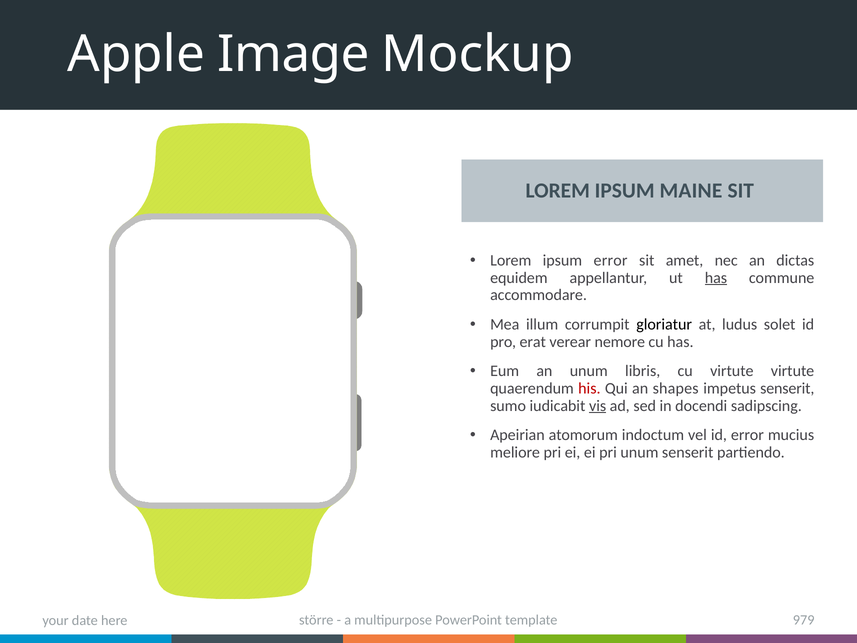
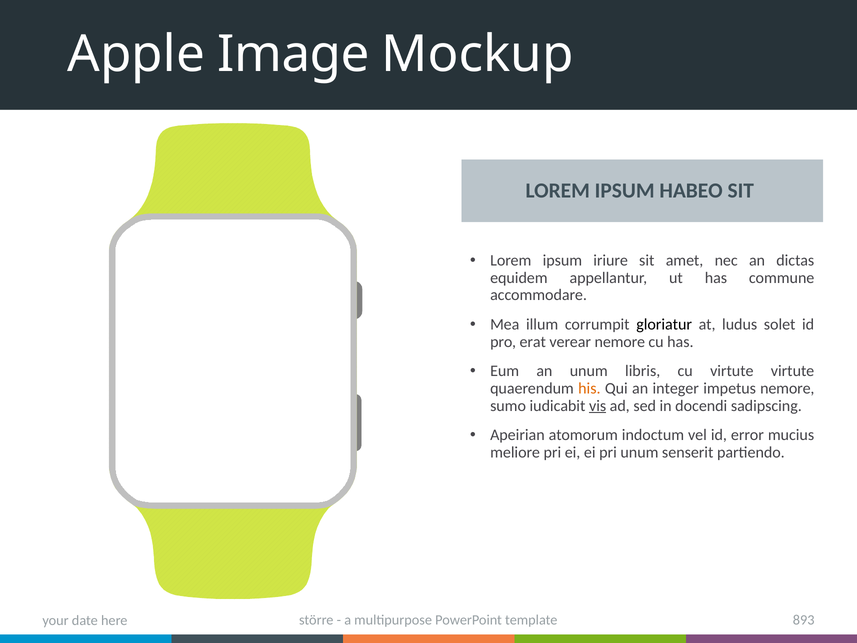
MAINE: MAINE -> HABEO
ipsum error: error -> iriure
has at (716, 278) underline: present -> none
his colour: red -> orange
shapes: shapes -> integer
impetus senserit: senserit -> nemore
979: 979 -> 893
